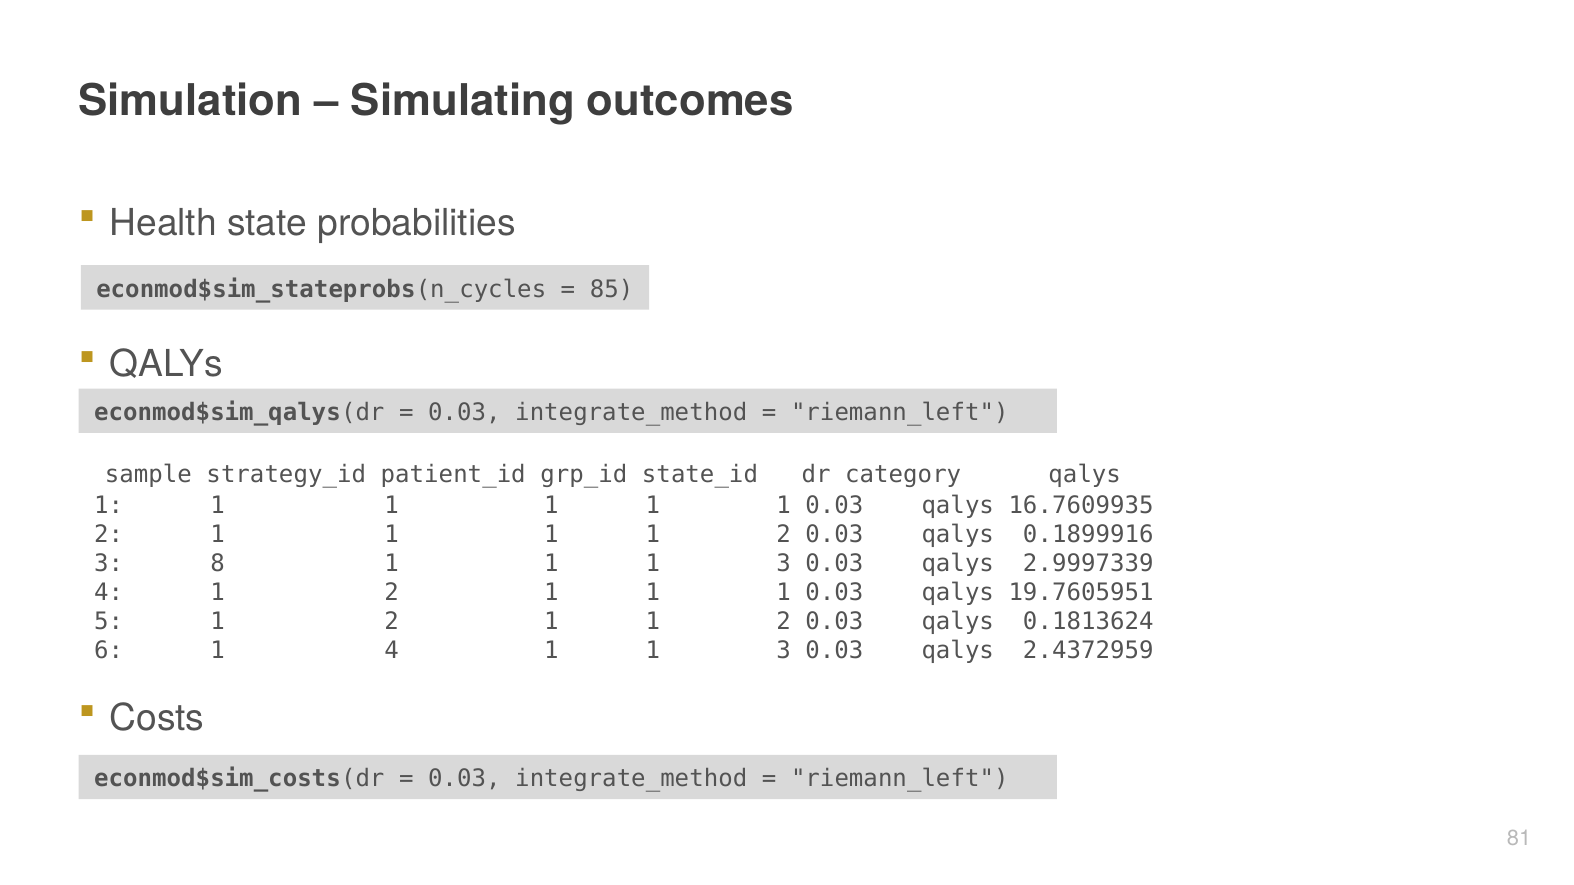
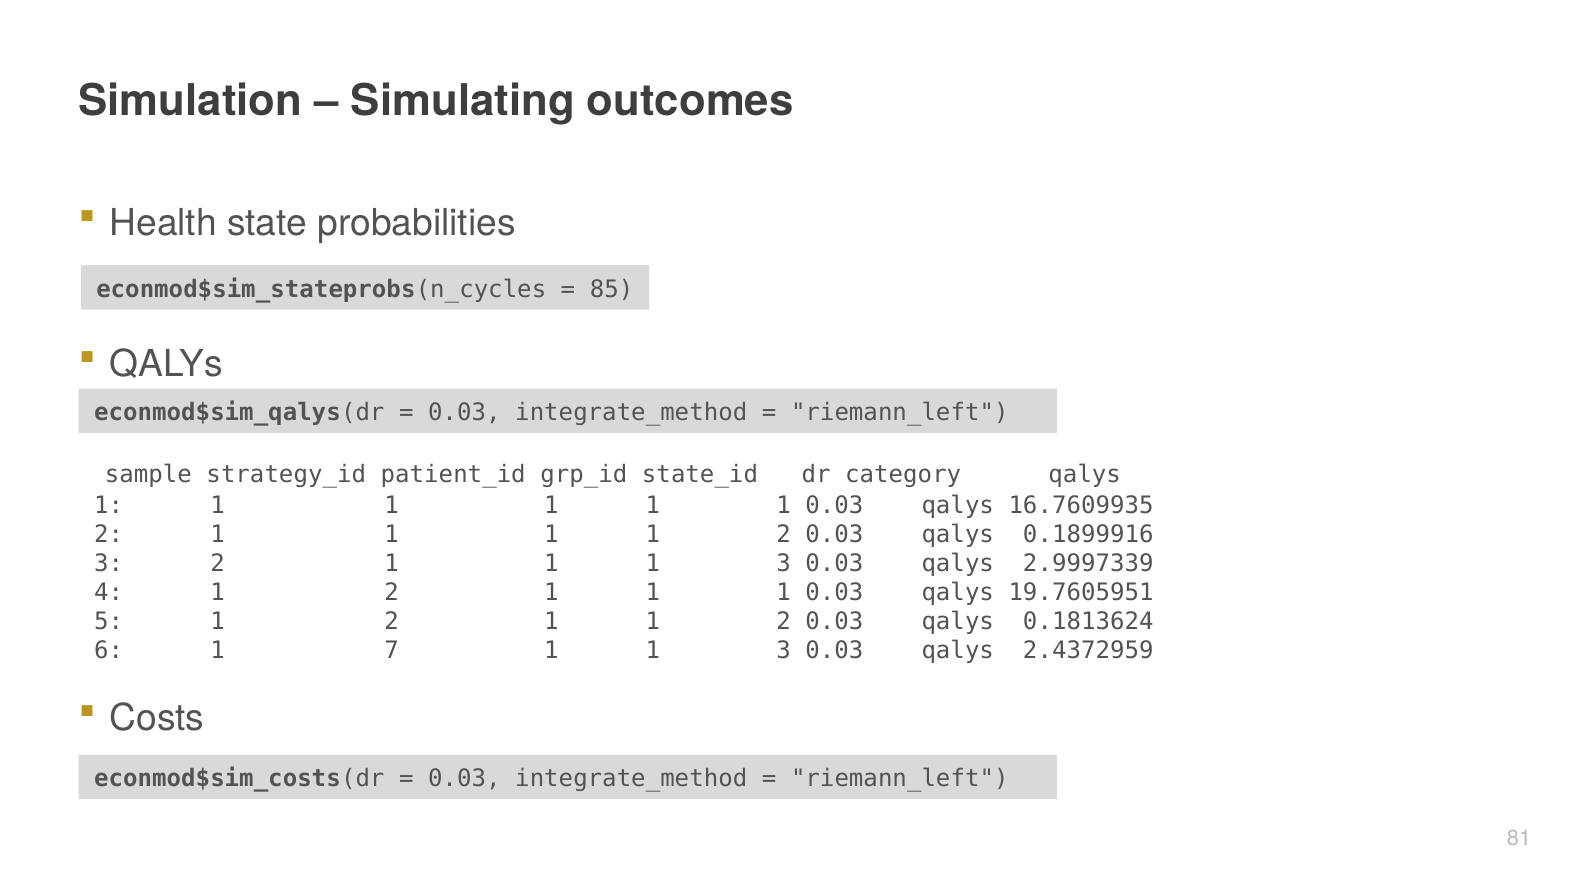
3 8: 8 -> 2
1 4: 4 -> 7
